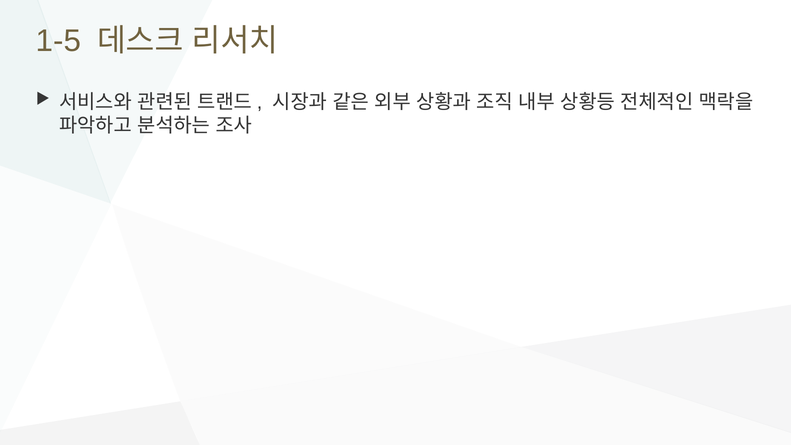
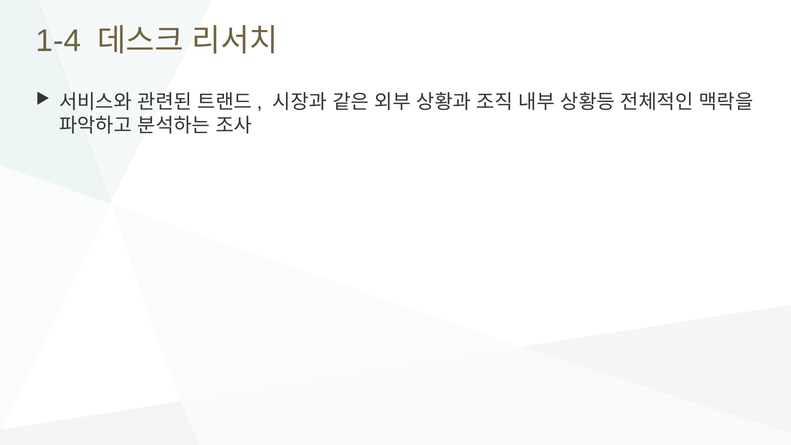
1-5: 1-5 -> 1-4
